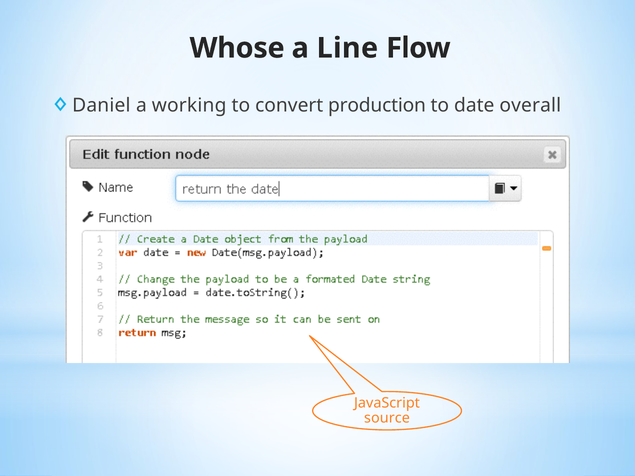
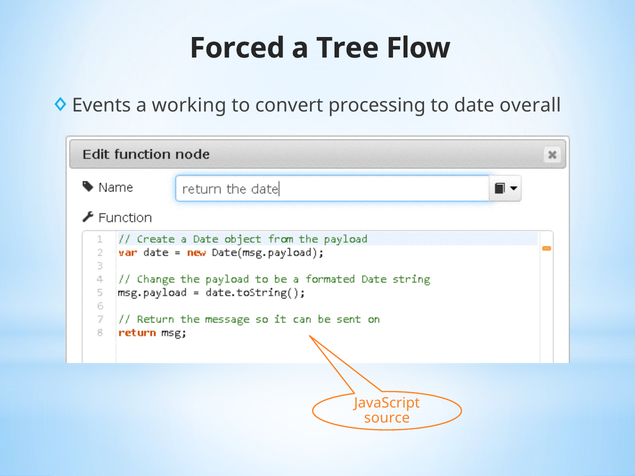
Whose: Whose -> Forced
Line: Line -> Tree
Daniel: Daniel -> Events
production: production -> processing
